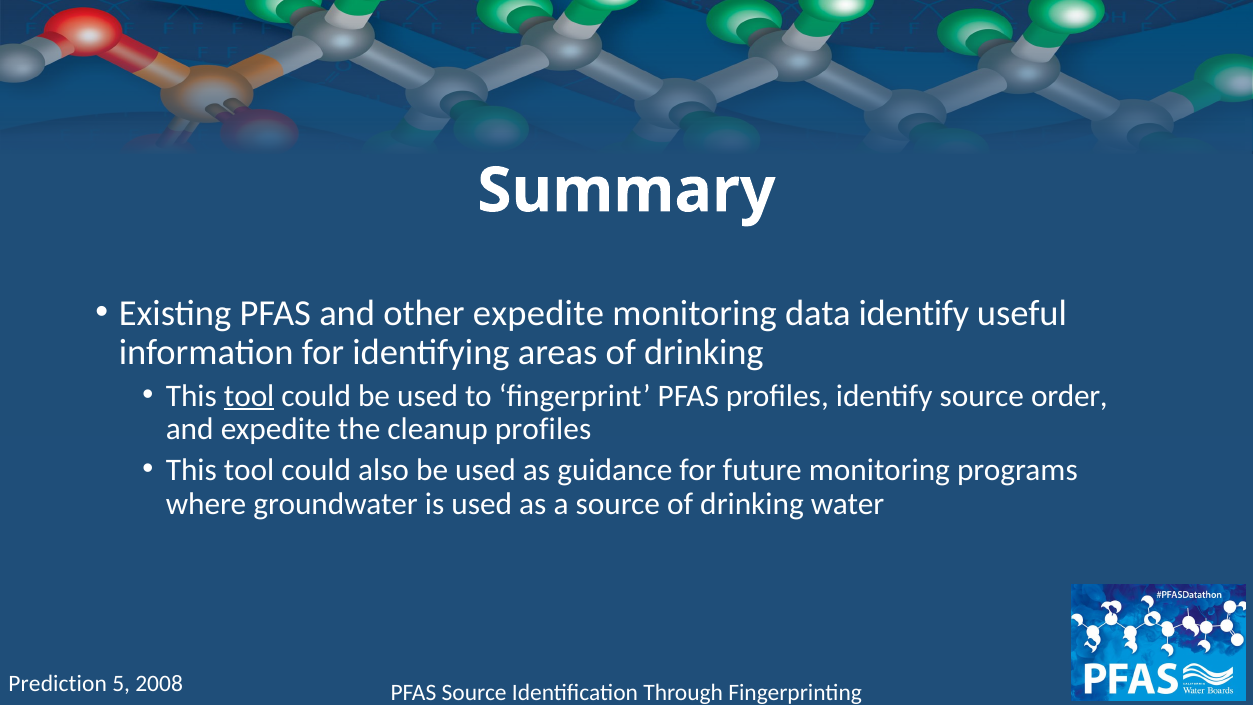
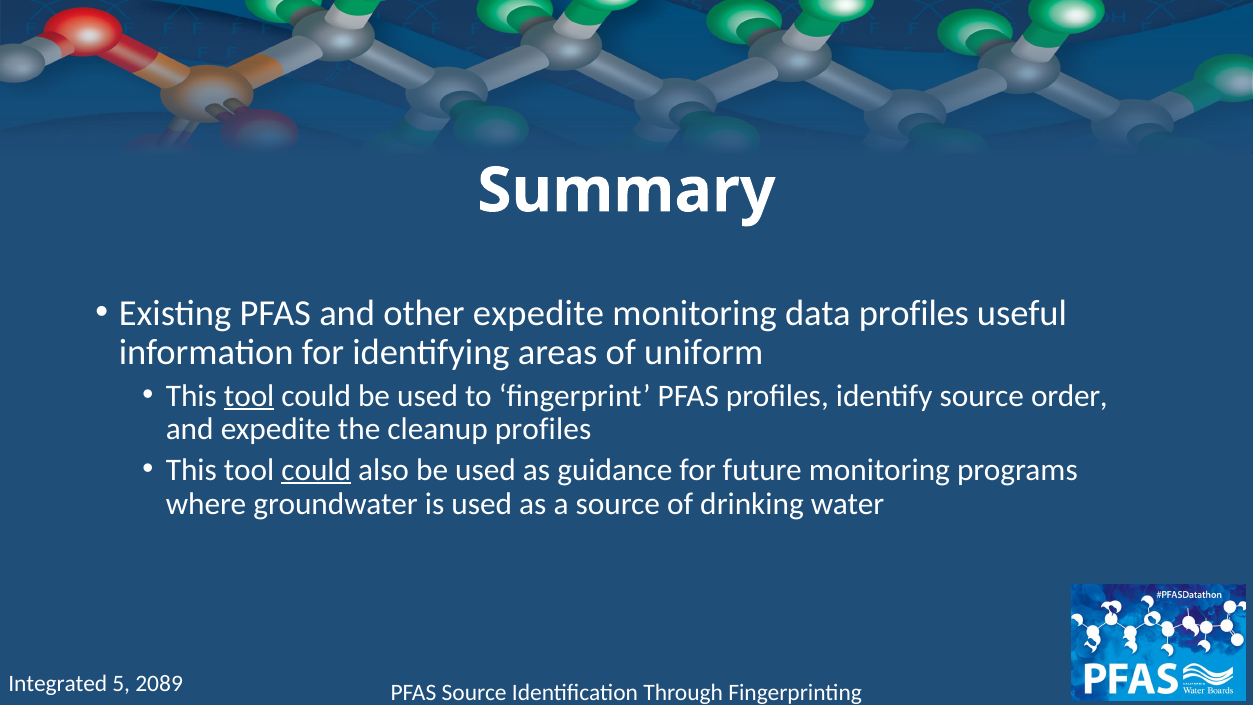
data identify: identify -> profiles
areas of drinking: drinking -> uniform
could at (316, 470) underline: none -> present
Prediction: Prediction -> Integrated
2008: 2008 -> 2089
